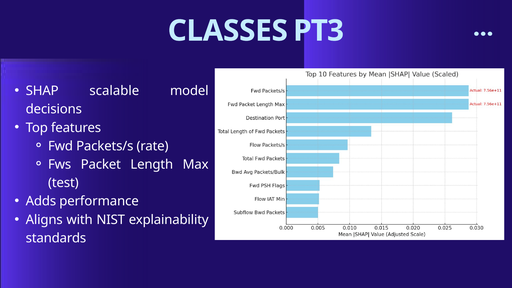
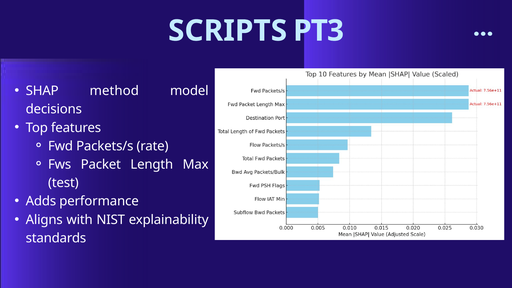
CLASSES: CLASSES -> SCRIPTS
scalable: scalable -> method
